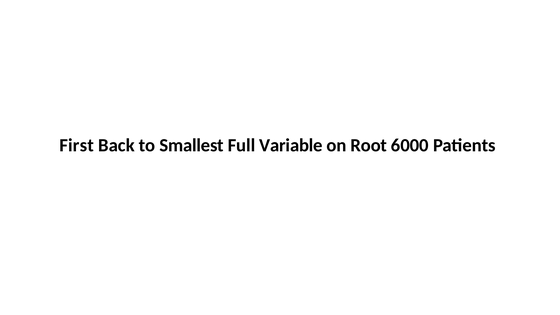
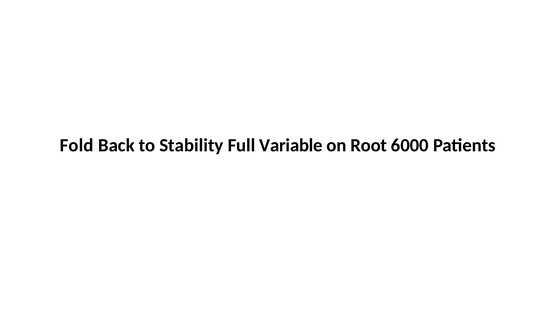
First: First -> Fold
Smallest: Smallest -> Stability
